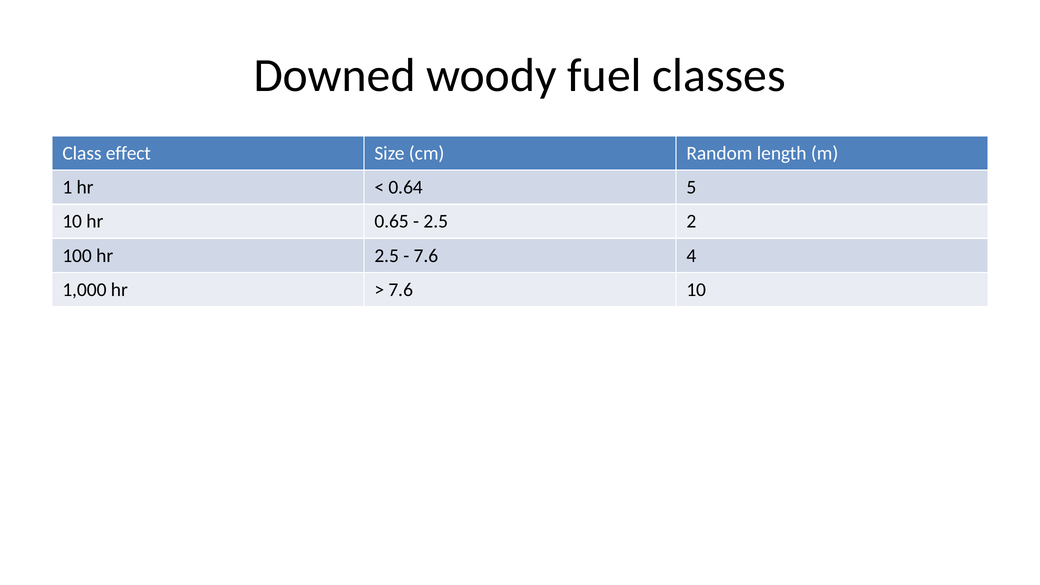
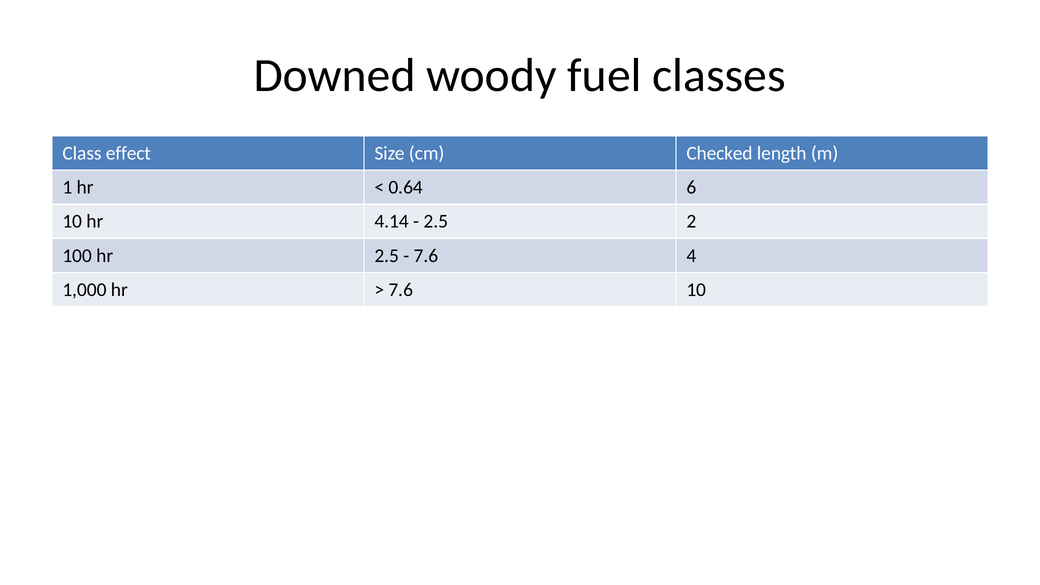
Random: Random -> Checked
5: 5 -> 6
0.65: 0.65 -> 4.14
